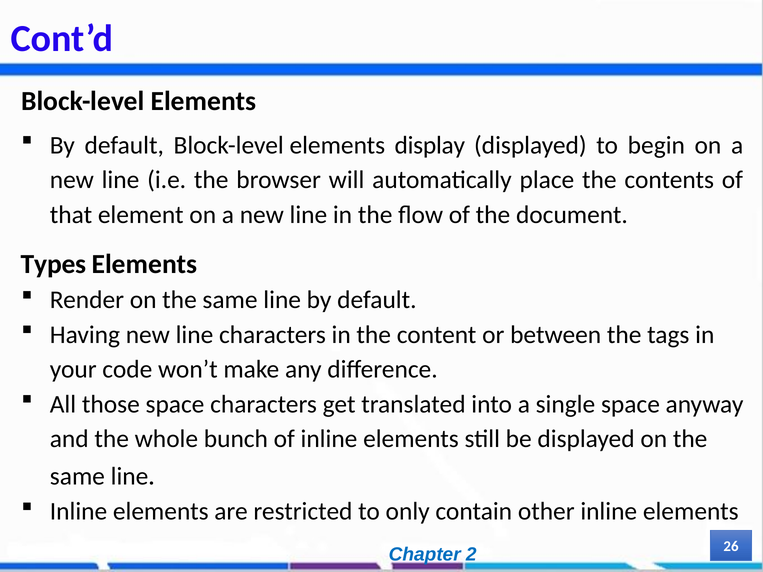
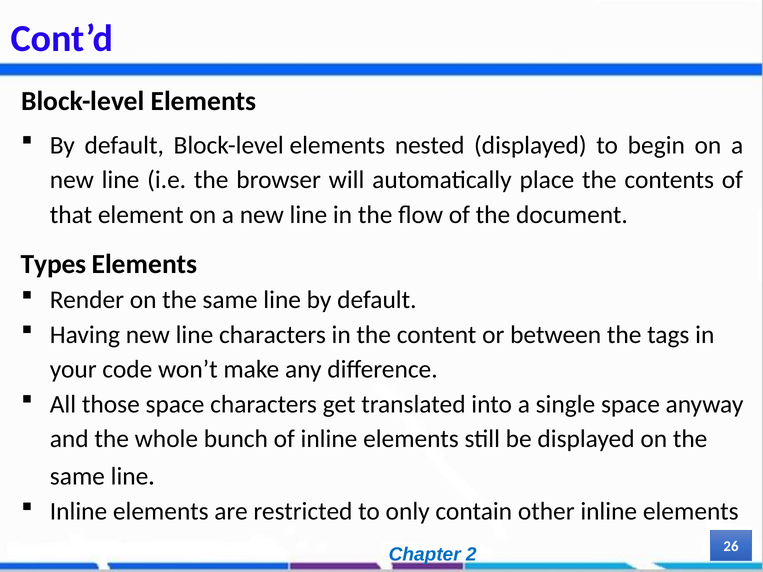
display: display -> nested
